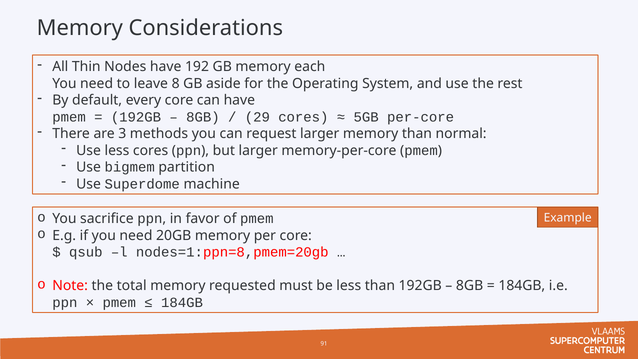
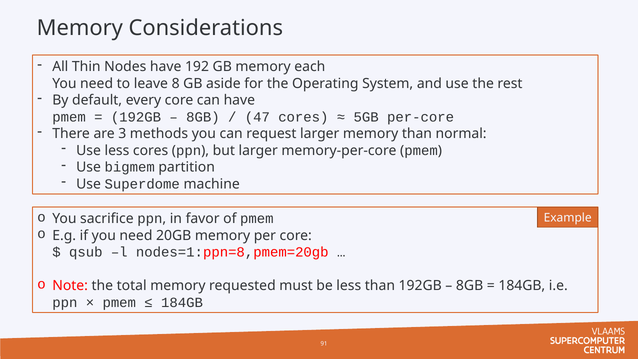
29: 29 -> 47
